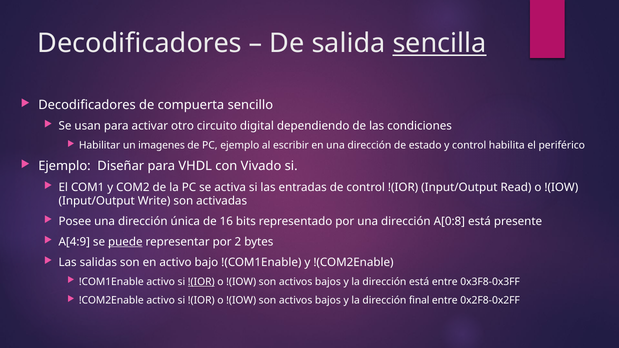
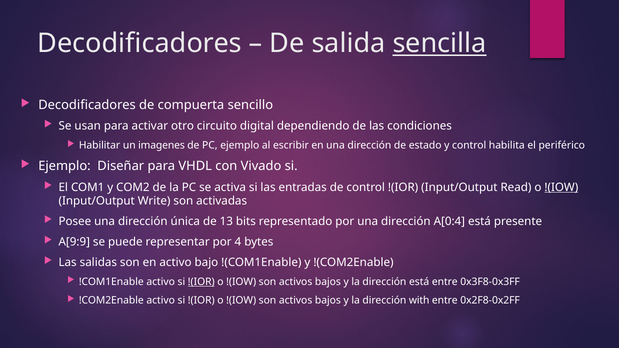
!(IOW at (561, 187) underline: none -> present
16: 16 -> 13
A[0:8: A[0:8 -> A[0:4
A[4:9: A[4:9 -> A[9:9
puede underline: present -> none
2: 2 -> 4
final: final -> with
